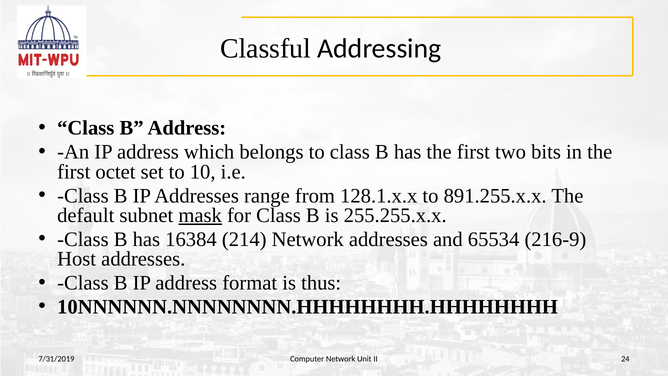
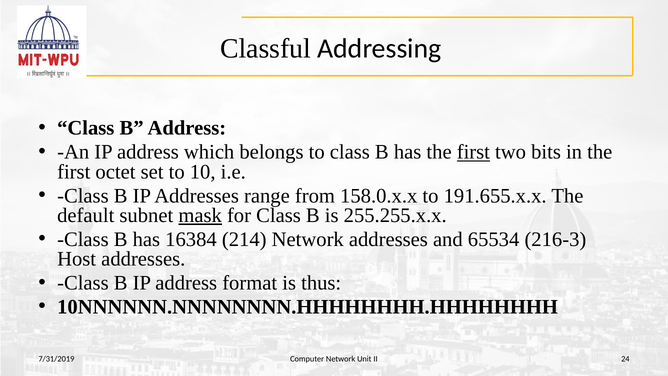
first at (473, 152) underline: none -> present
128.1.x.x: 128.1.x.x -> 158.0.x.x
891.255.x.x: 891.255.x.x -> 191.655.x.x
216-9: 216-9 -> 216-3
